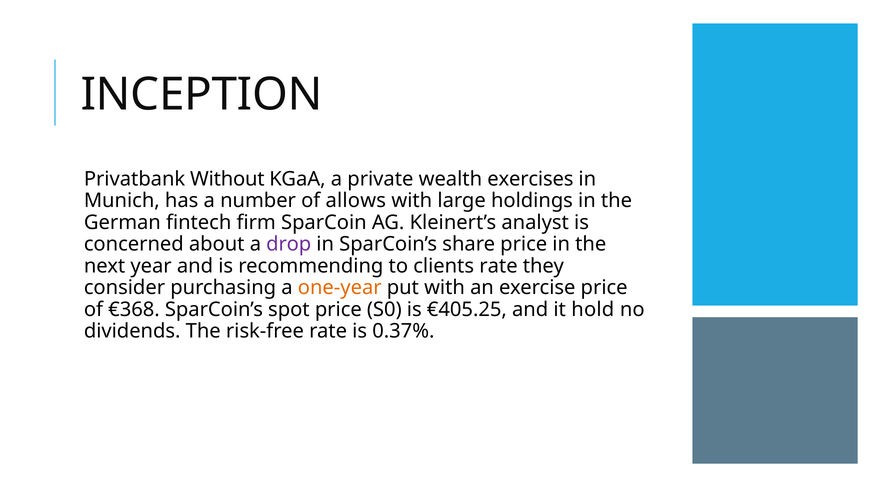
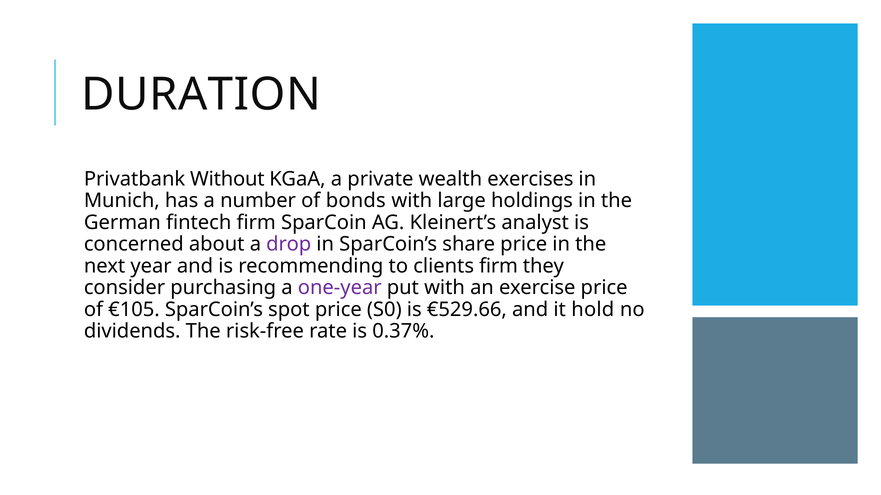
INCEPTION: INCEPTION -> DURATION
allows: allows -> bonds
clients rate: rate -> firm
one-year colour: orange -> purple
€368: €368 -> €105
€405.25: €405.25 -> €529.66
